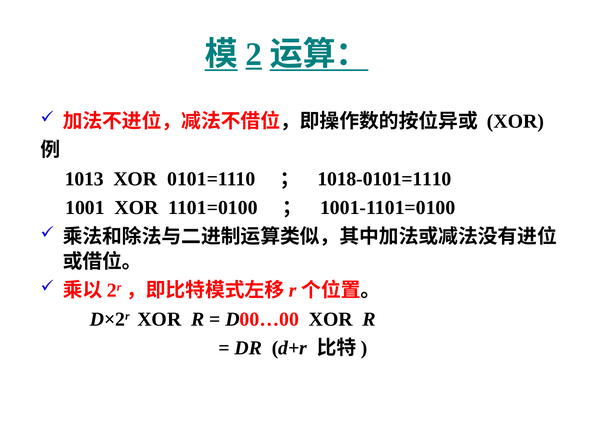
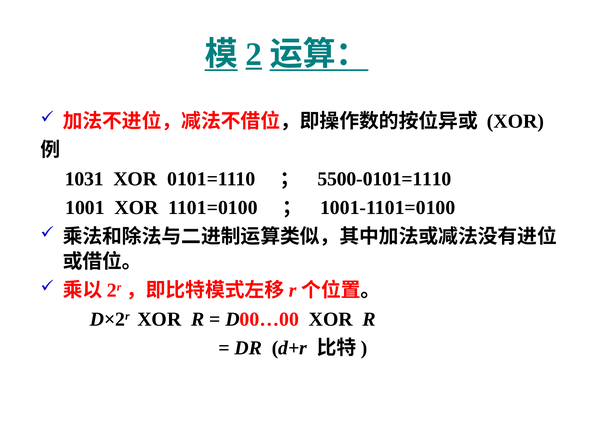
1013: 1013 -> 1031
1018-0101=1110: 1018-0101=1110 -> 5500-0101=1110
